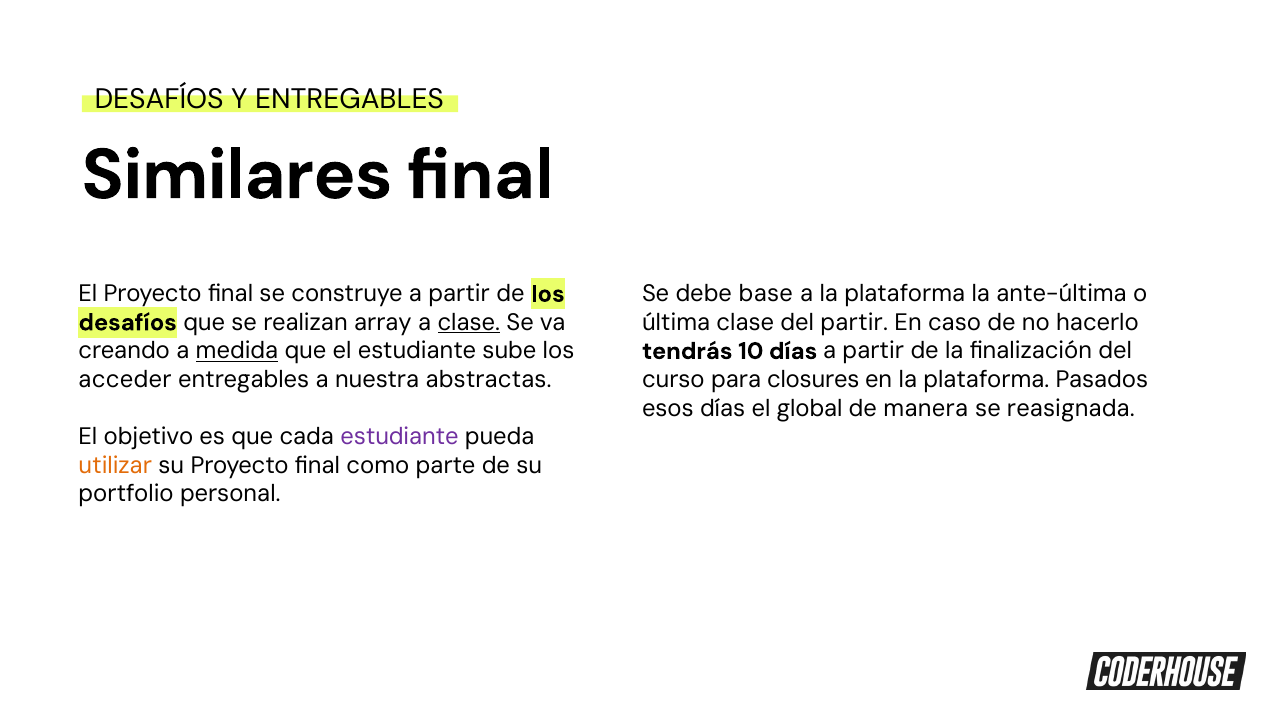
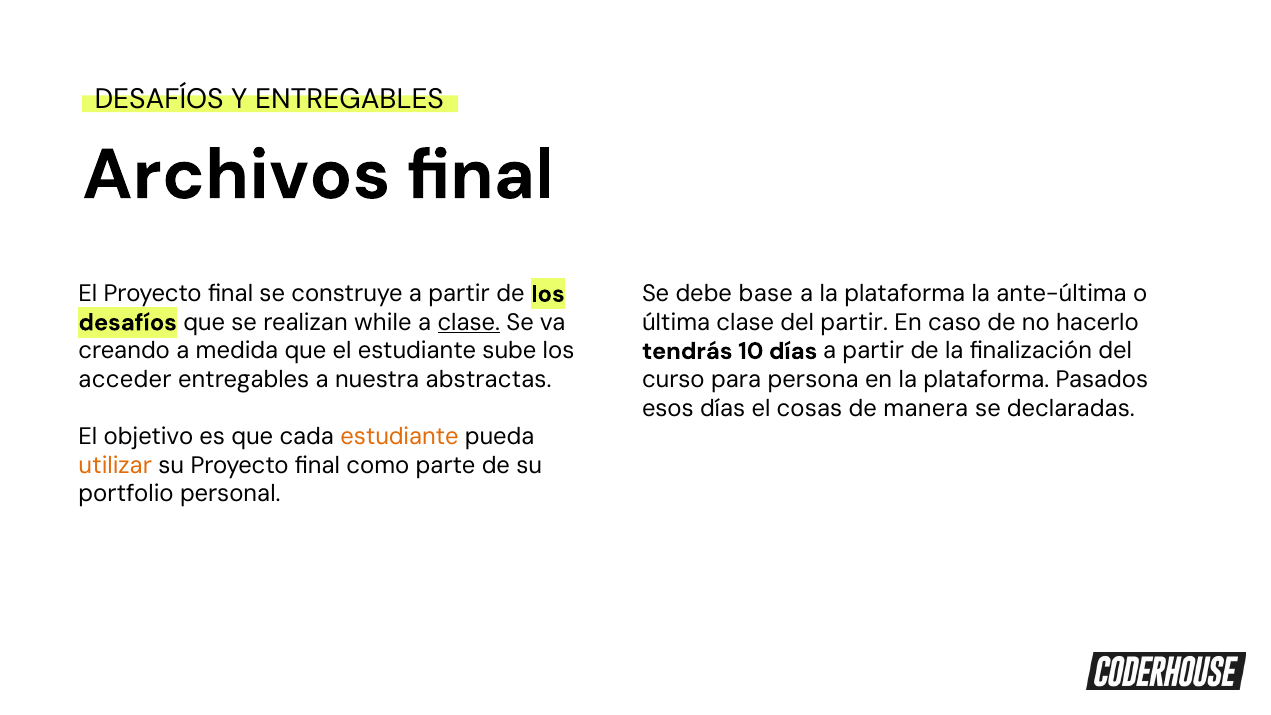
Similares: Similares -> Archivos
array: array -> while
medida underline: present -> none
closures: closures -> persona
global: global -> cosas
reasignada: reasignada -> declaradas
estudiante at (400, 437) colour: purple -> orange
